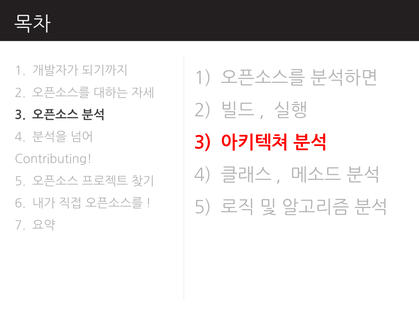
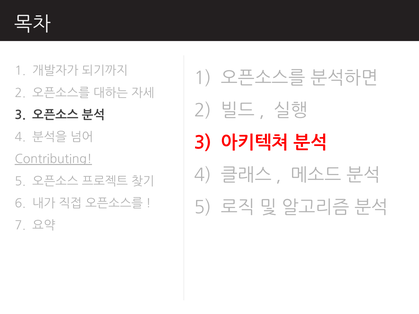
Contributing underline: none -> present
